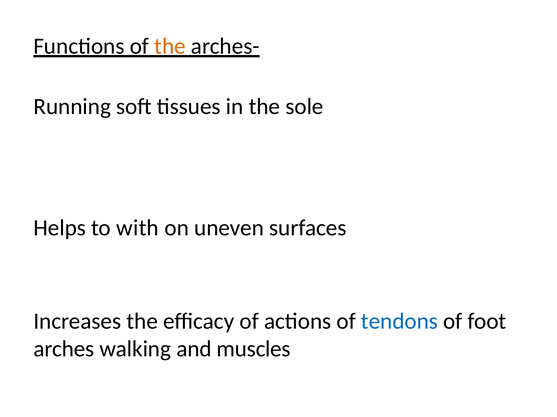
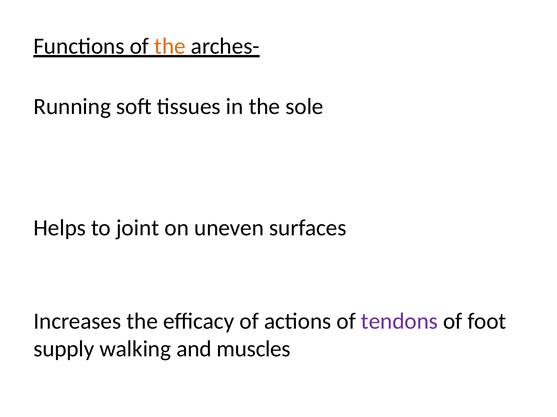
with: with -> joint
tendons colour: blue -> purple
arches: arches -> supply
